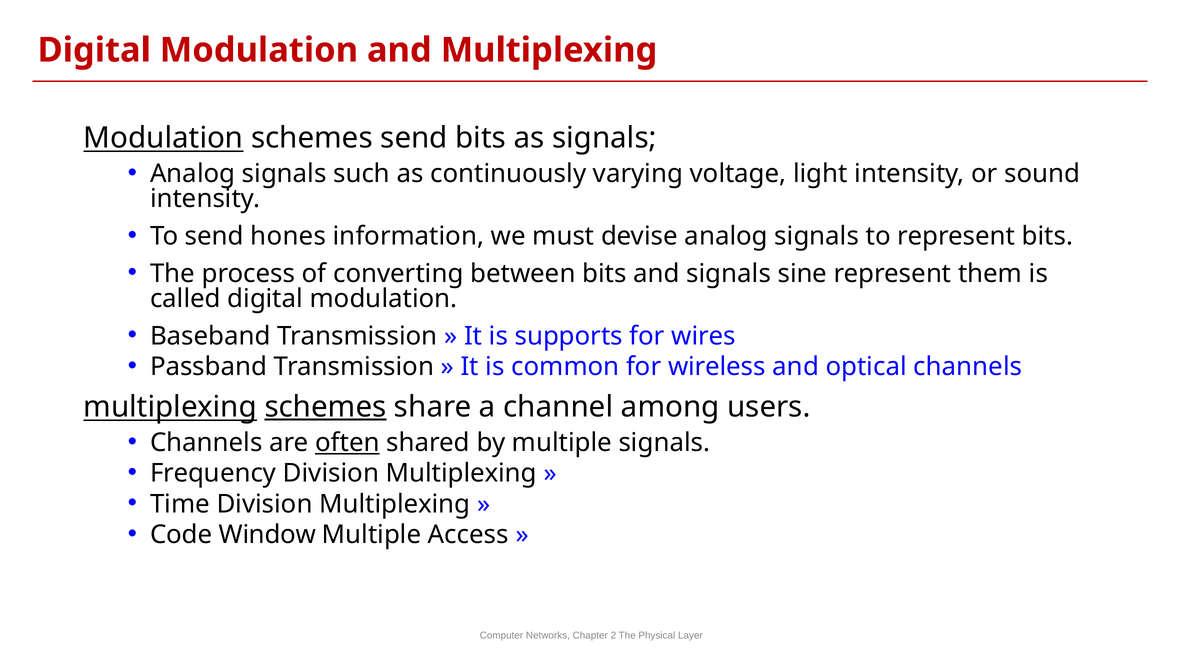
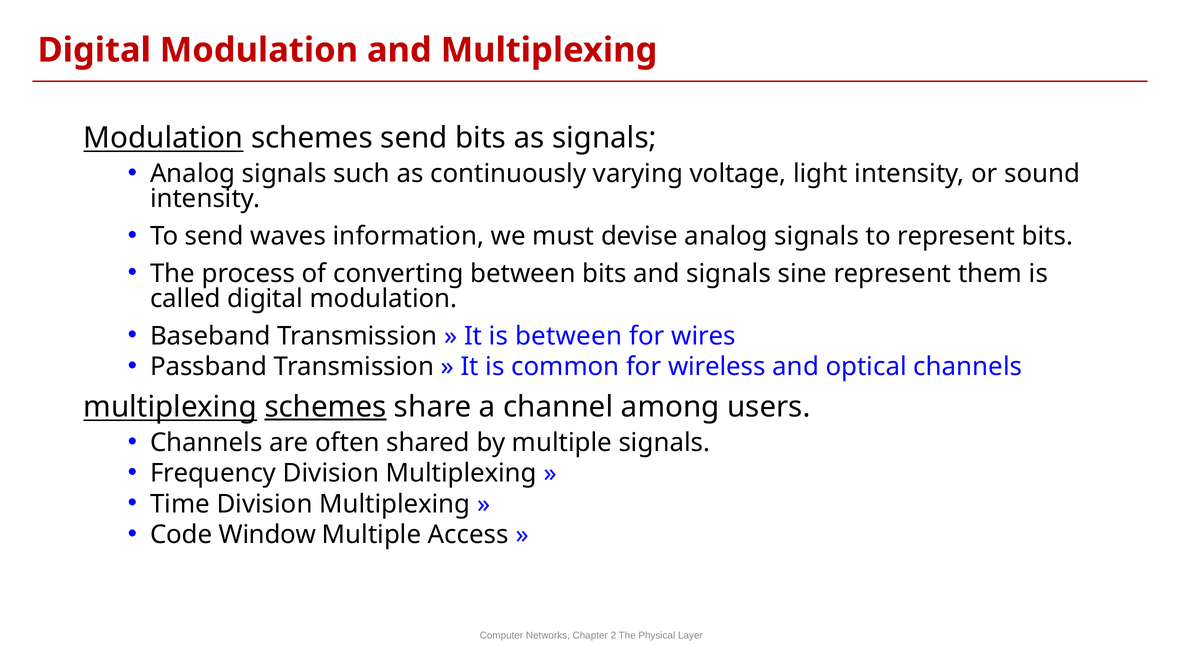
hones: hones -> waves
is supports: supports -> between
often underline: present -> none
